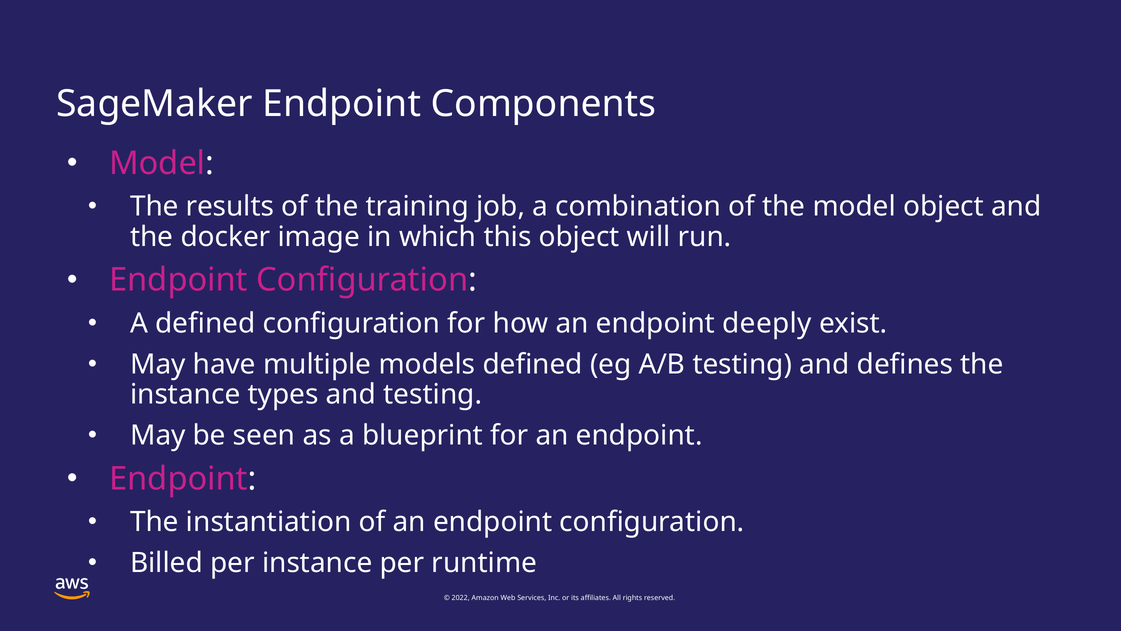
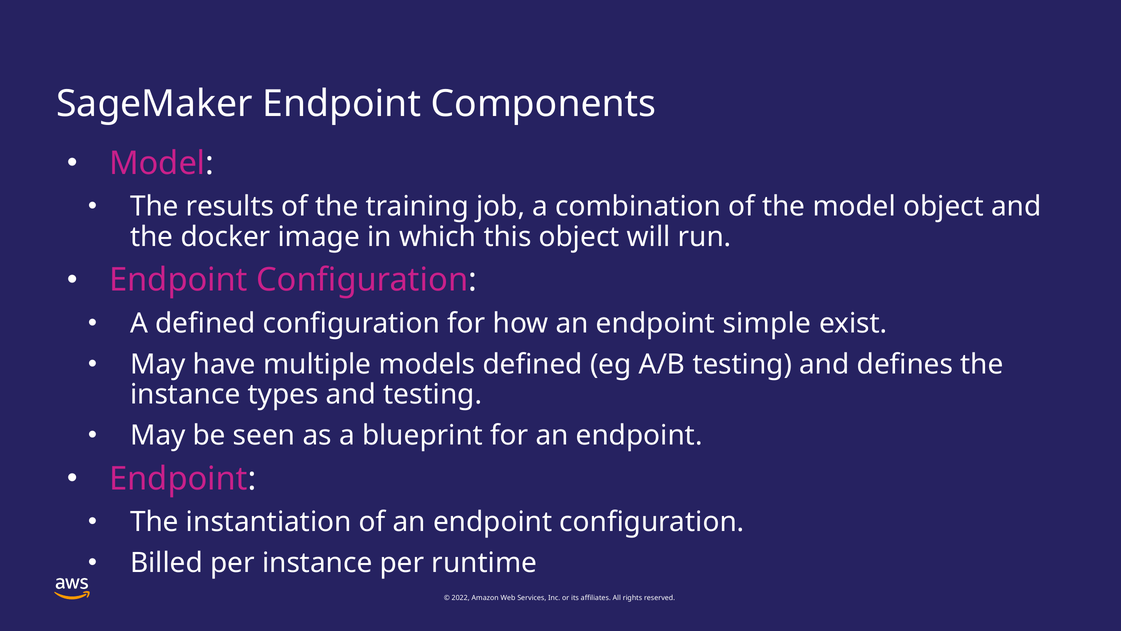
deeply: deeply -> simple
